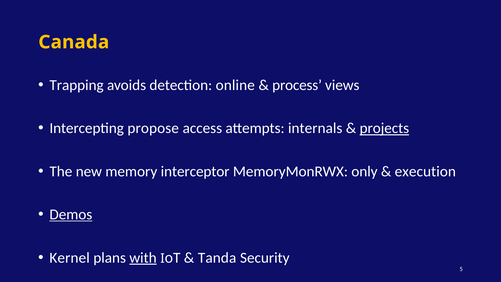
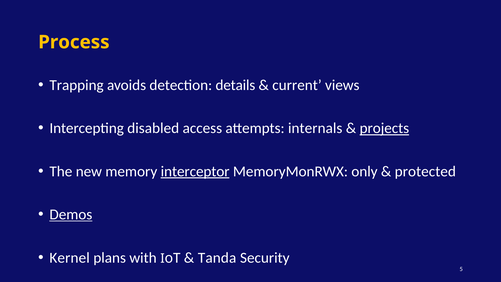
Canada: Canada -> Process
online: online -> details
process: process -> current
propose: propose -> disabled
interceptor underline: none -> present
execution: execution -> protected
with underline: present -> none
